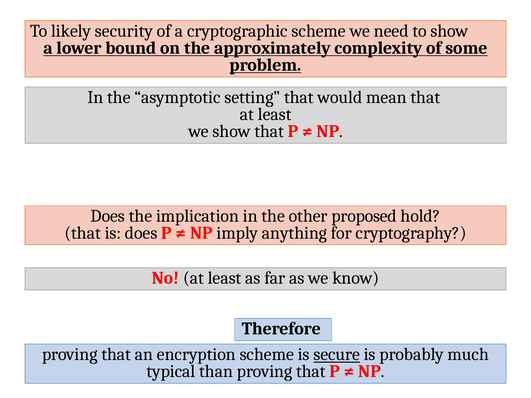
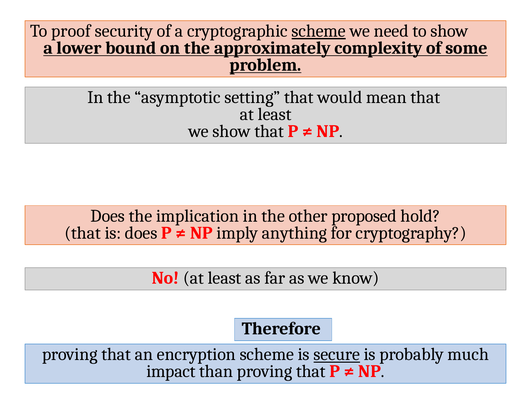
likely: likely -> proof
scheme at (319, 31) underline: none -> present
typical: typical -> impact
